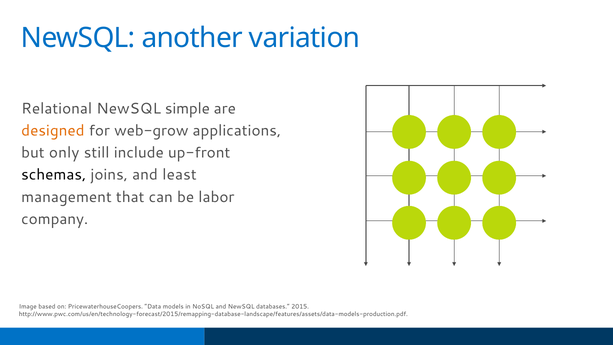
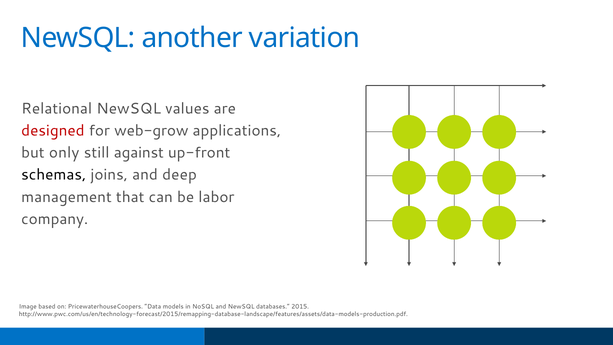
simple: simple -> values
designed colour: orange -> red
include: include -> against
least: least -> deep
